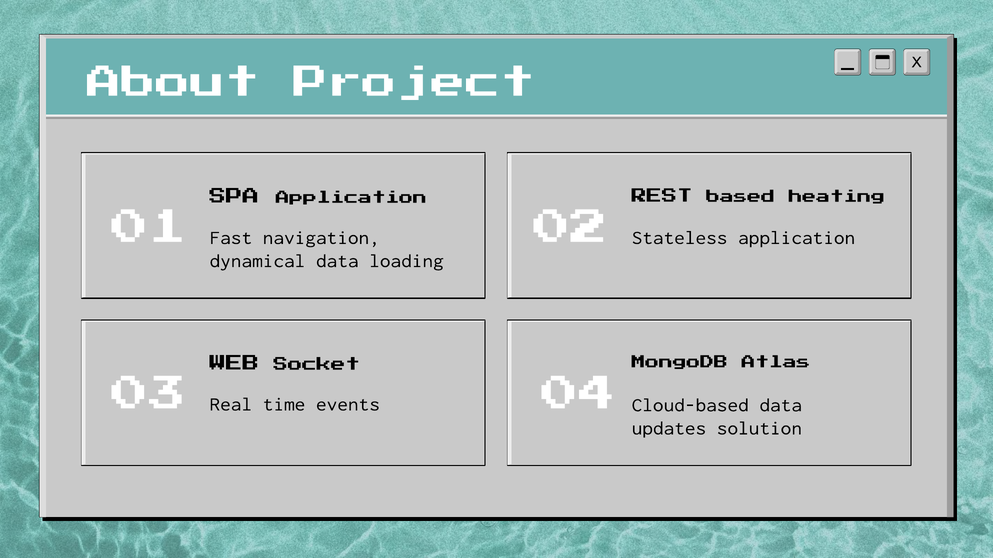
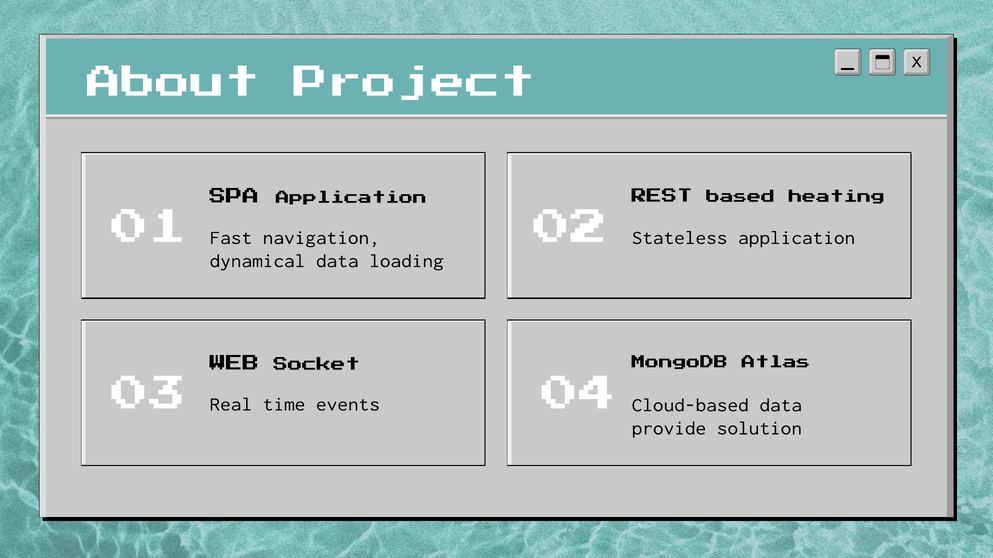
updates: updates -> provide
